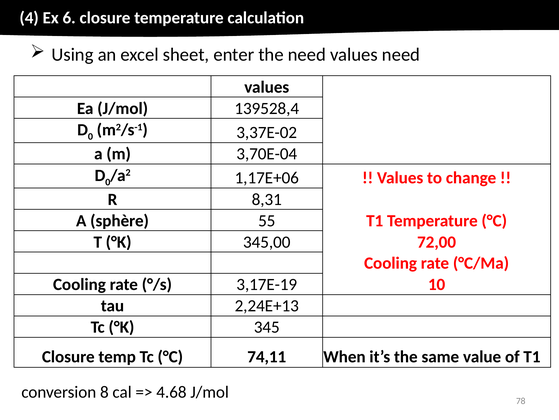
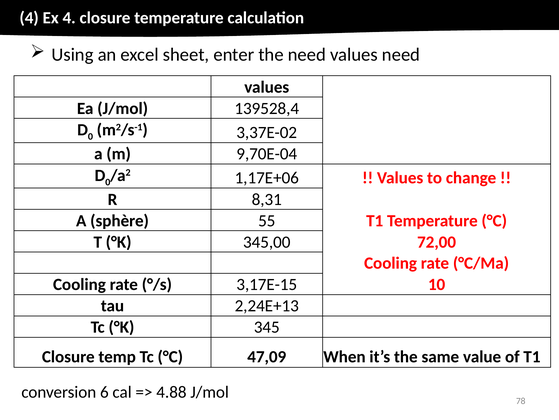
Ex 6: 6 -> 4
3,70E-04: 3,70E-04 -> 9,70E-04
3,17E-19: 3,17E-19 -> 3,17E-15
74,11: 74,11 -> 47,09
8: 8 -> 6
4.68: 4.68 -> 4.88
